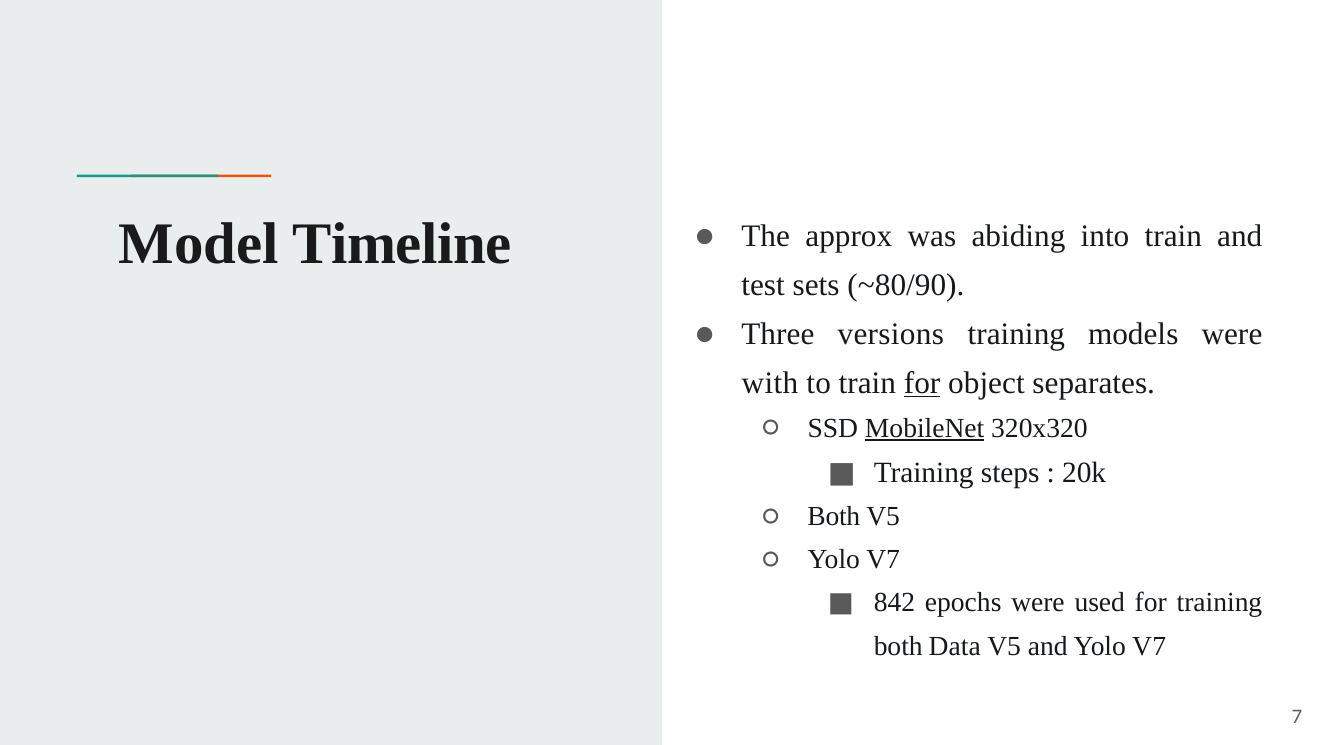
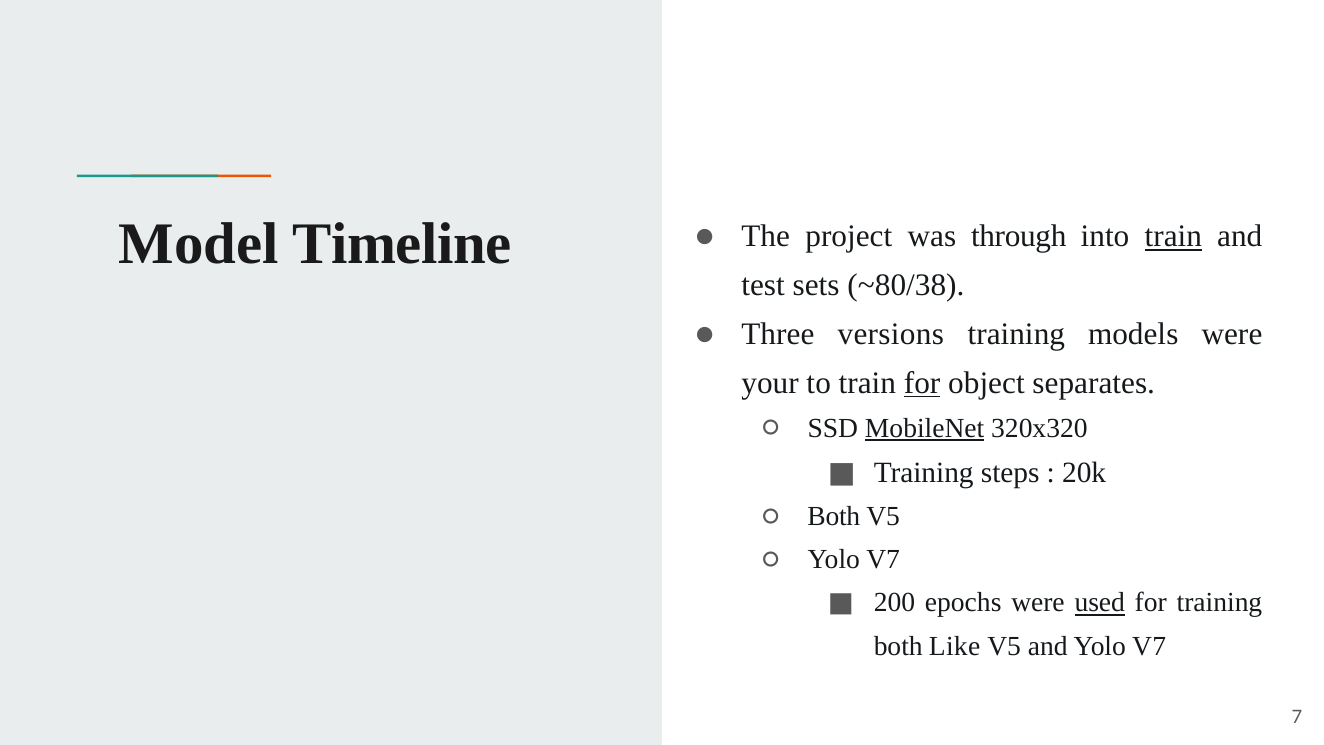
approx: approx -> project
abiding: abiding -> through
train at (1173, 236) underline: none -> present
~80/90: ~80/90 -> ~80/38
with: with -> your
842: 842 -> 200
used underline: none -> present
Data: Data -> Like
